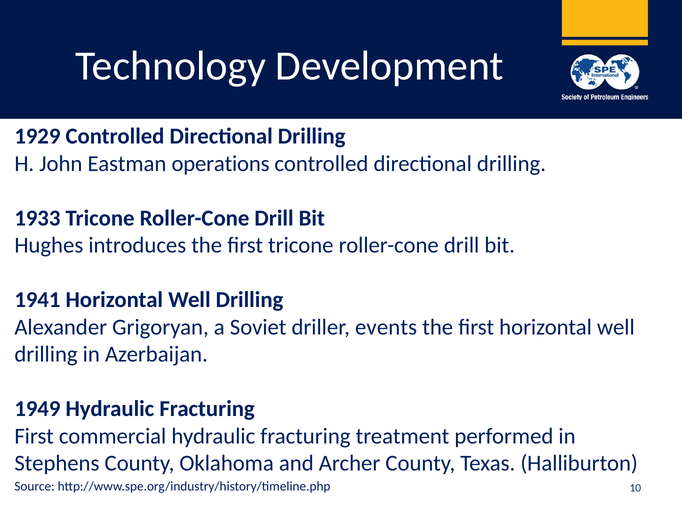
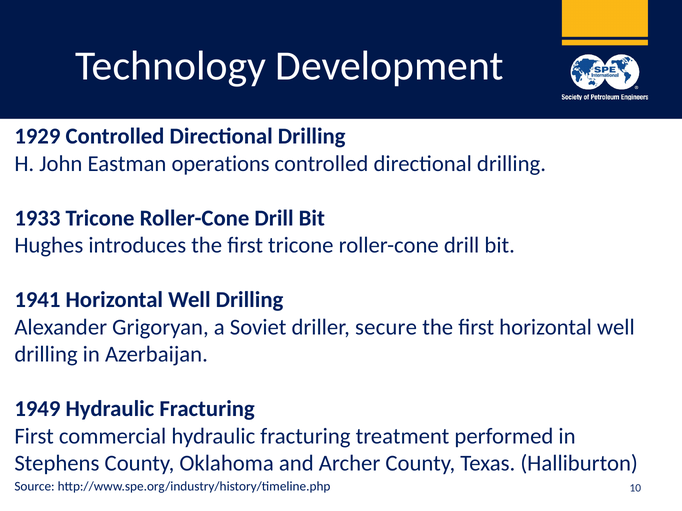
events: events -> secure
